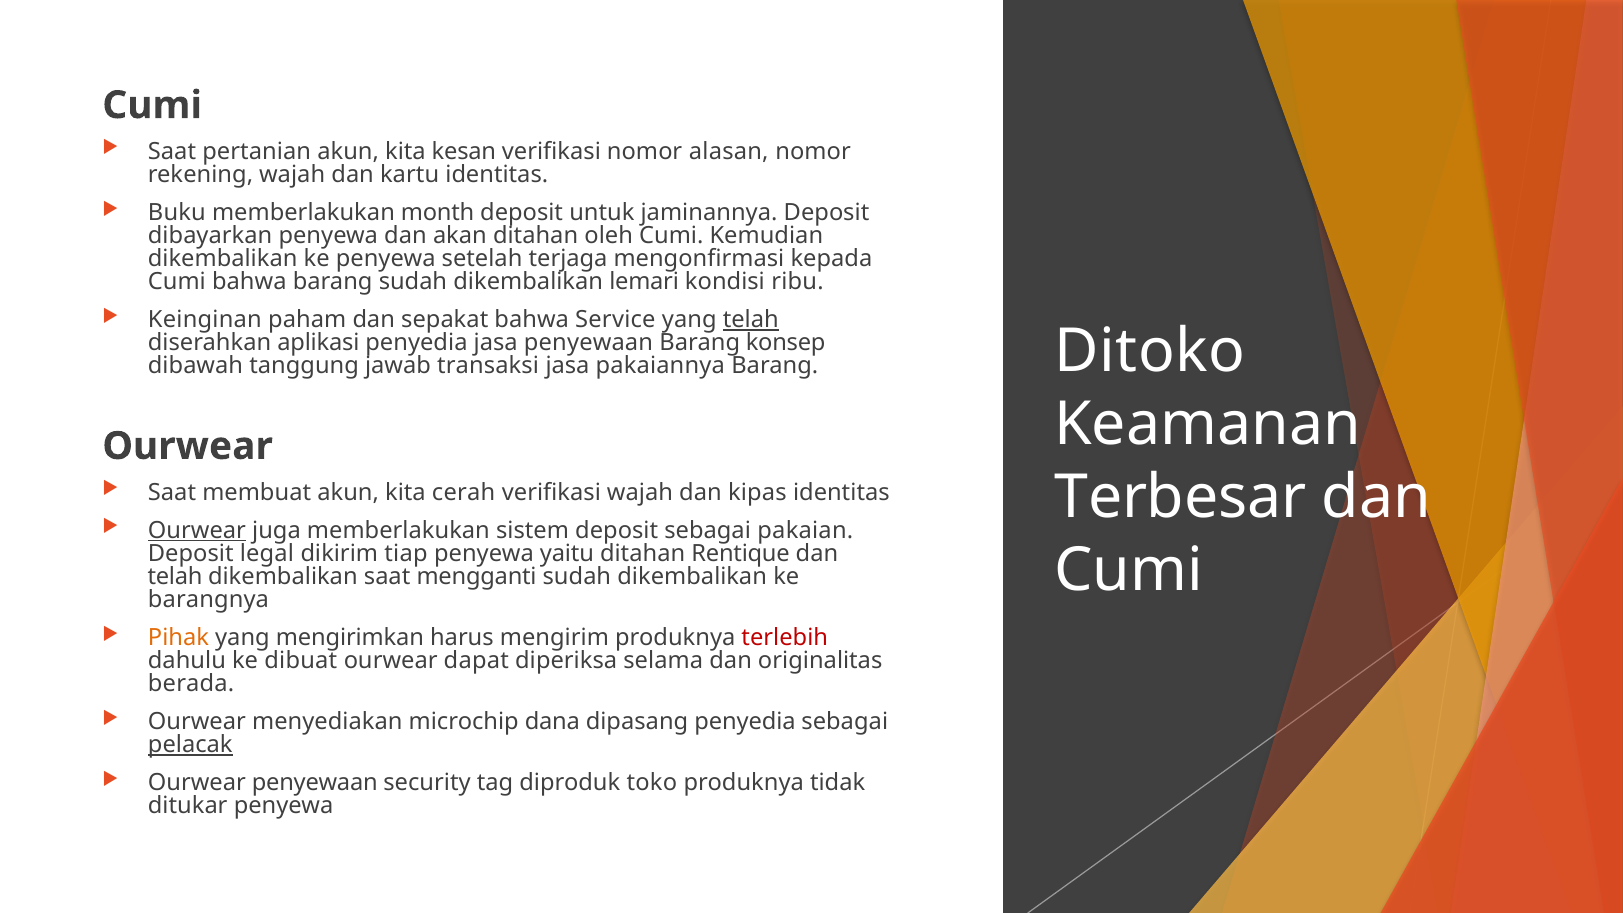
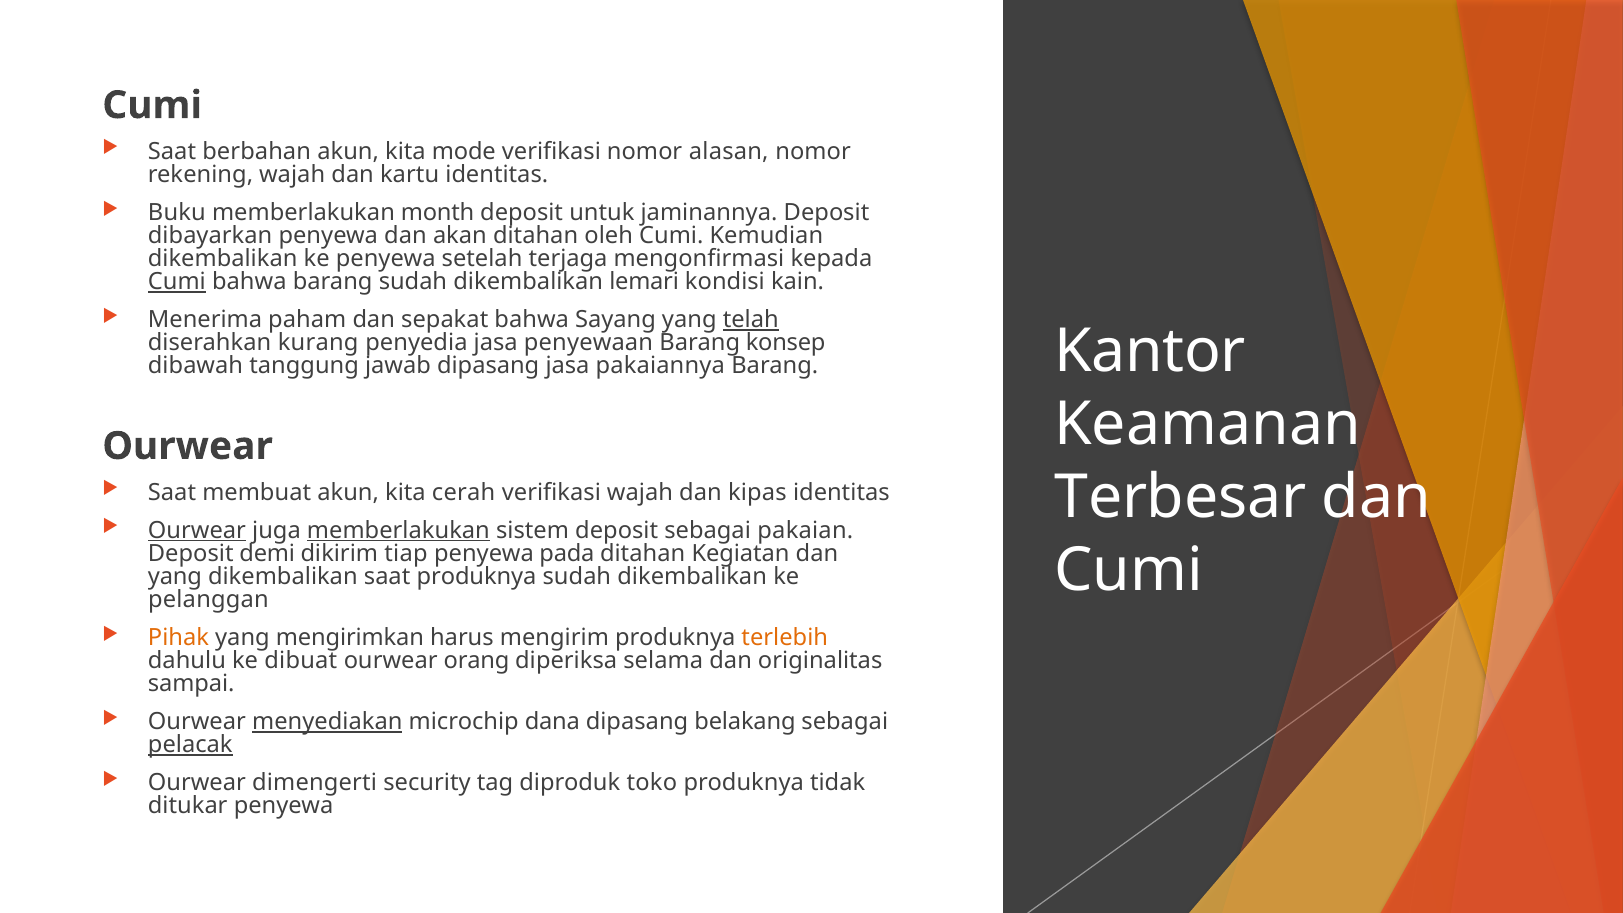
pertanian: pertanian -> berbahan
kesan: kesan -> mode
Cumi at (177, 282) underline: none -> present
ribu: ribu -> kain
Keinginan: Keinginan -> Menerima
Service: Service -> Sayang
Ditoko: Ditoko -> Kantor
aplikasi: aplikasi -> kurang
jawab transaksi: transaksi -> dipasang
memberlakukan at (398, 530) underline: none -> present
legal: legal -> demi
yaitu: yaitu -> pada
Rentique: Rentique -> Kegiatan
telah at (175, 576): telah -> yang
saat mengganti: mengganti -> produknya
barangnya: barangnya -> pelanggan
terlebih colour: red -> orange
dapat: dapat -> orang
berada: berada -> sampai
menyediakan underline: none -> present
dipasang penyedia: penyedia -> belakang
Ourwear penyewaan: penyewaan -> dimengerti
